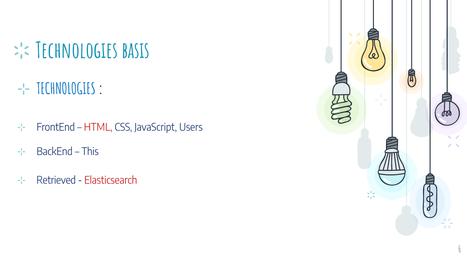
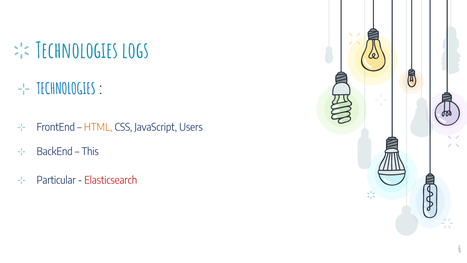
basis: basis -> logs
HTML colour: red -> orange
Retrieved: Retrieved -> Particular
